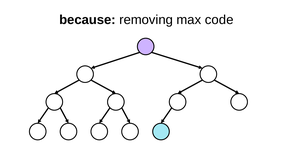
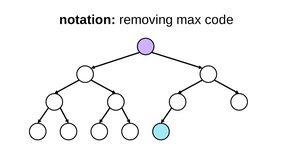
because: because -> notation
